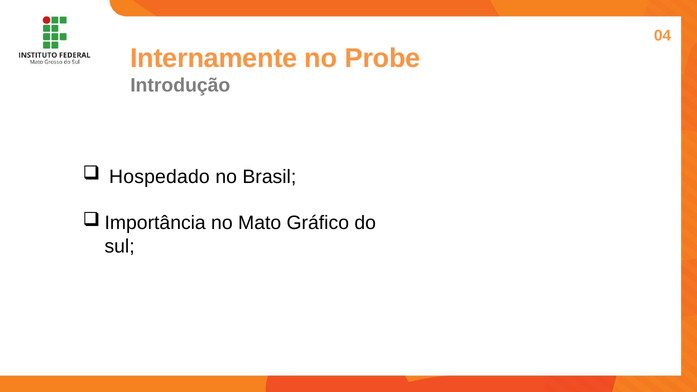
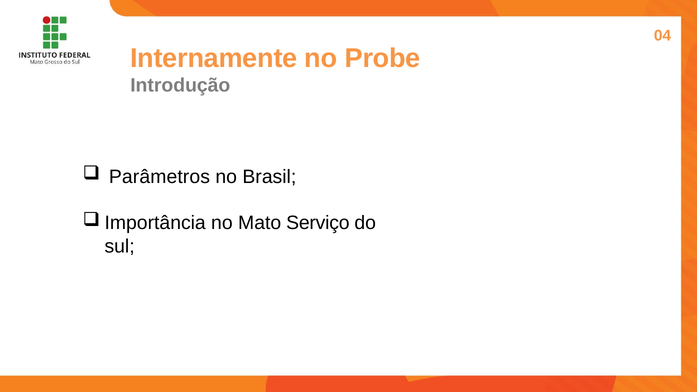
Hospedado: Hospedado -> Parâmetros
Gráfico: Gráfico -> Serviço
